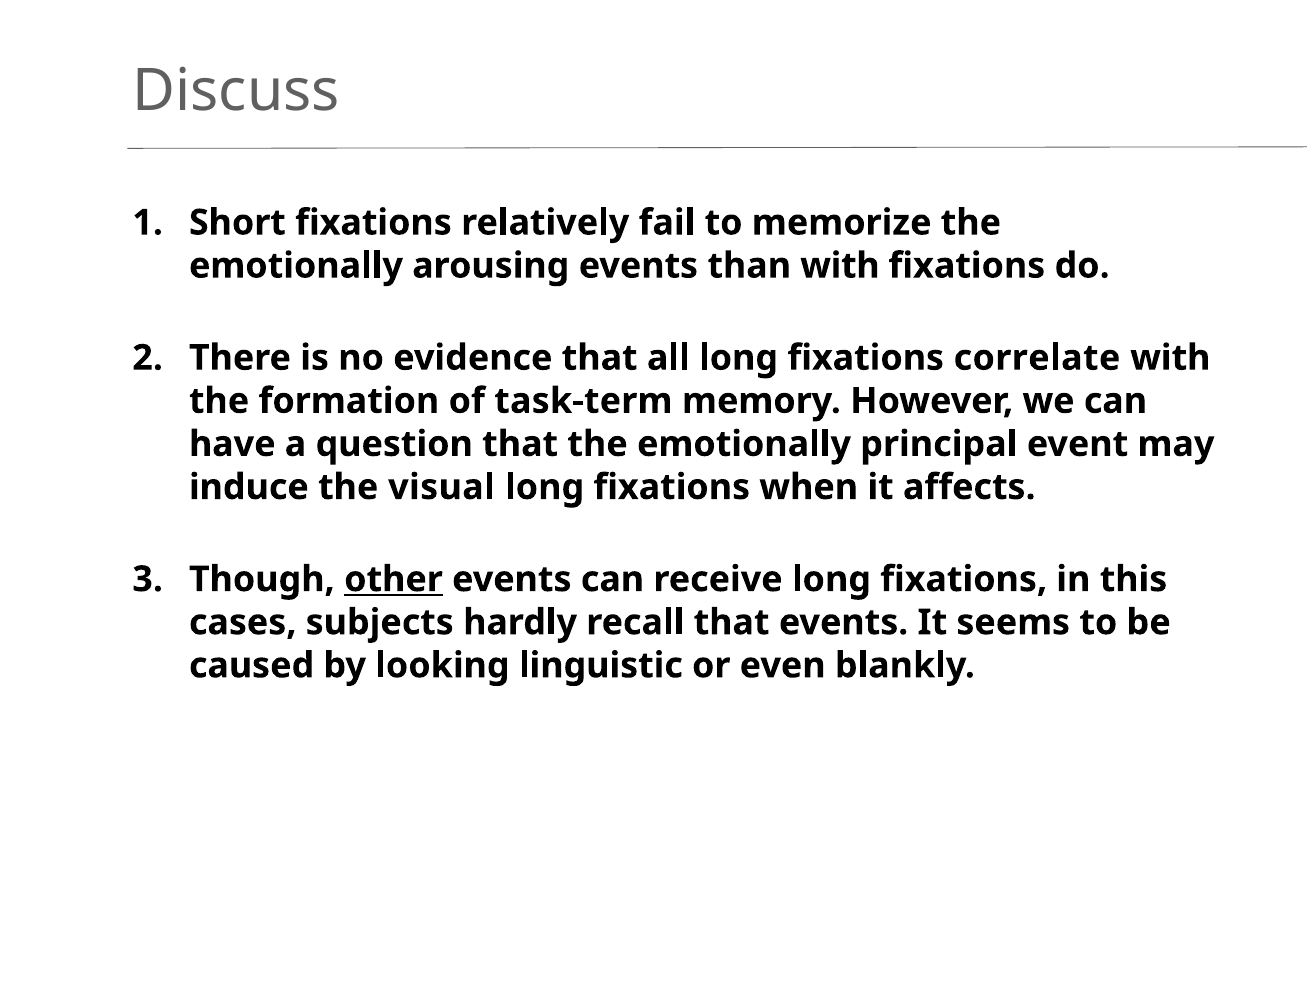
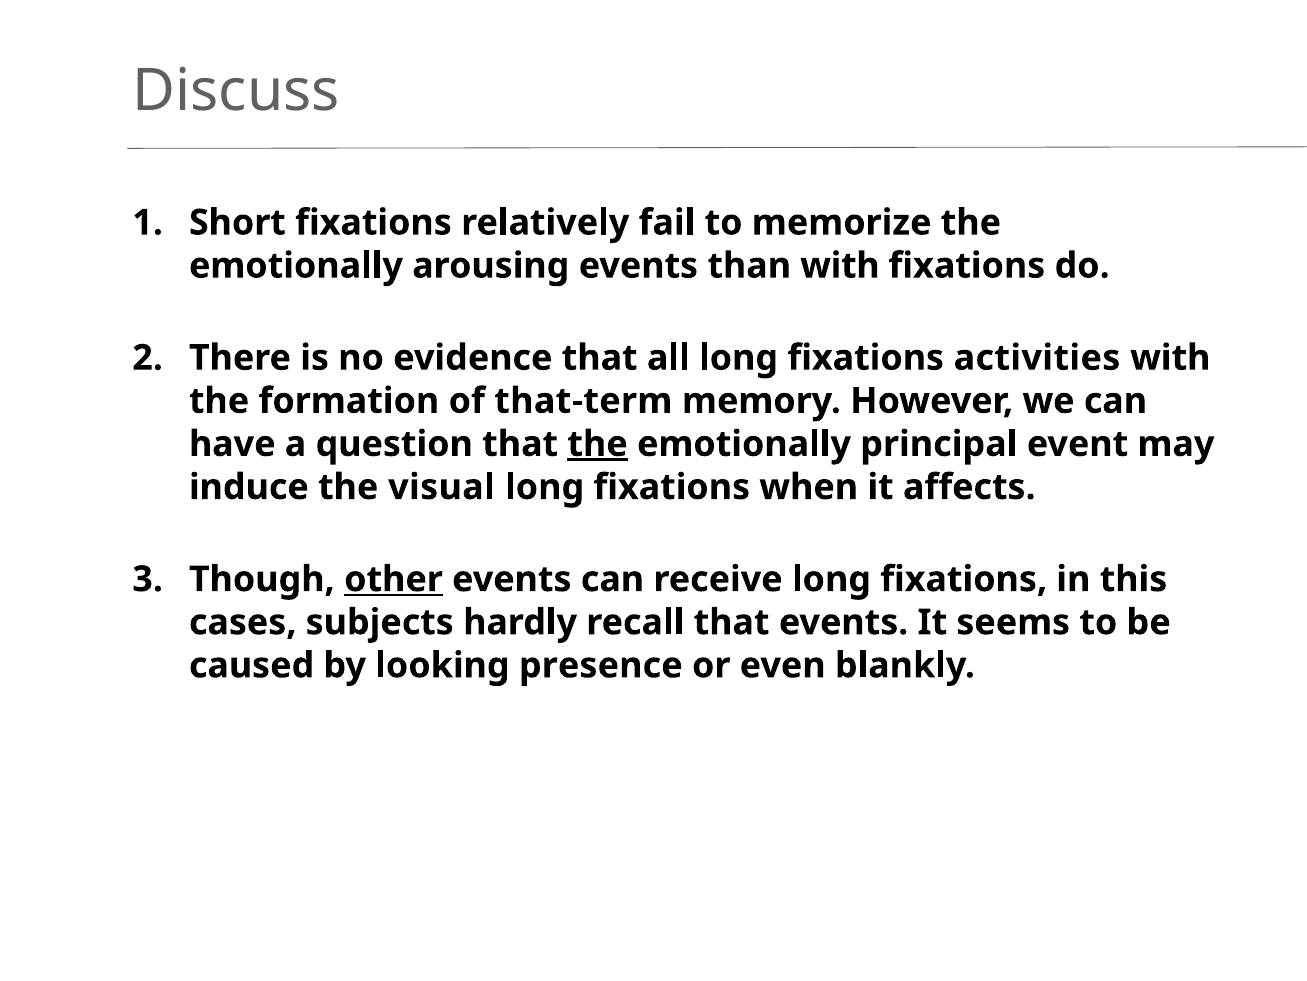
correlate: correlate -> activities
task-term: task-term -> that-term
the at (598, 444) underline: none -> present
linguistic: linguistic -> presence
